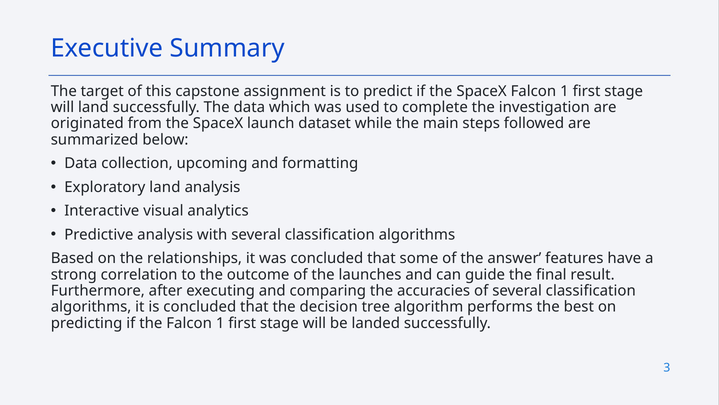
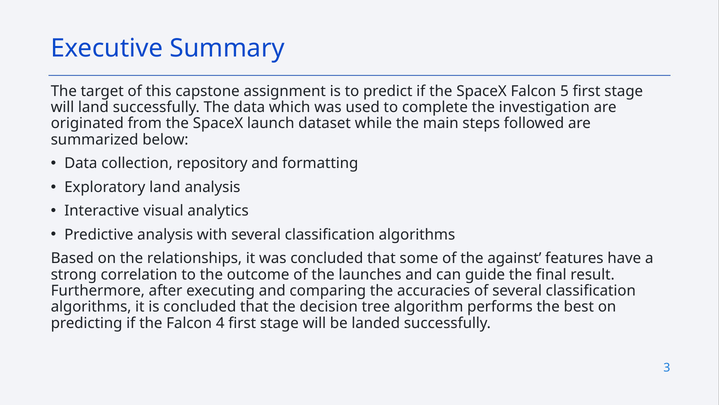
SpaceX Falcon 1: 1 -> 5
upcoming: upcoming -> repository
answer: answer -> against
the Falcon 1: 1 -> 4
